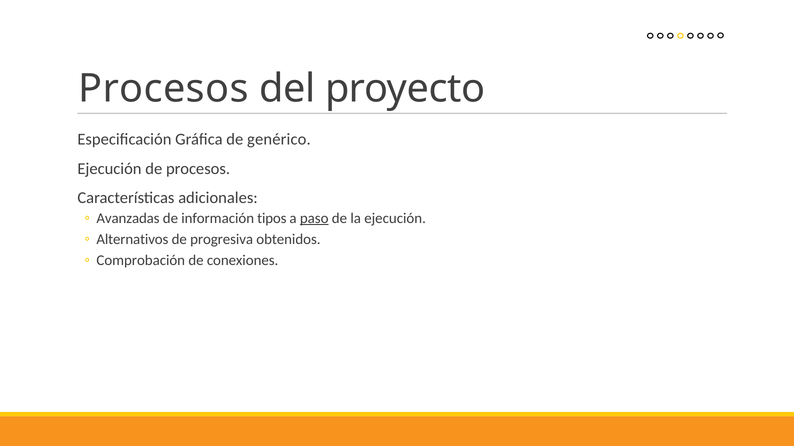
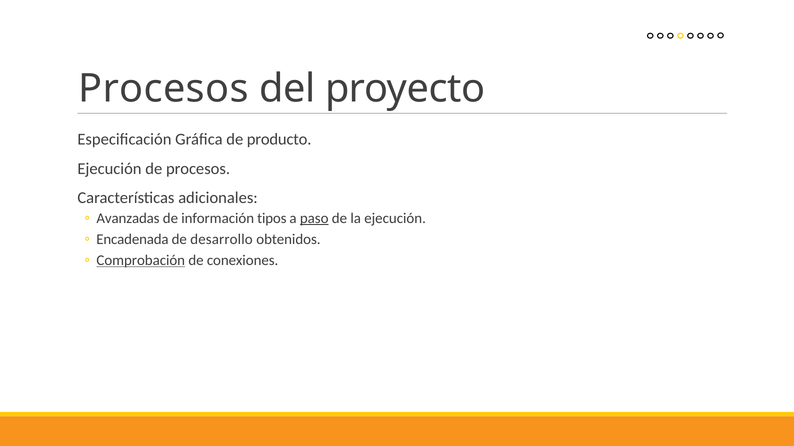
genérico: genérico -> producto
Alternativos: Alternativos -> Encadenada
progresiva: progresiva -> desarrollo
Comprobación underline: none -> present
